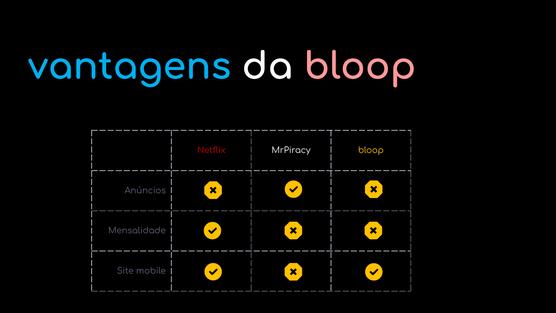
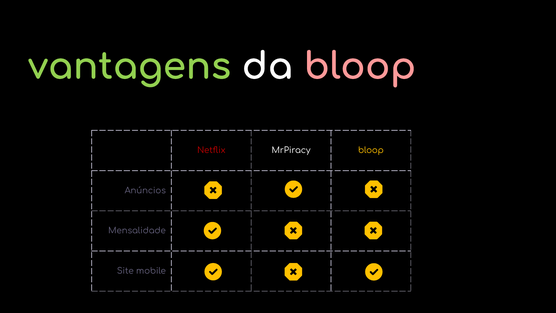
vantagens colour: light blue -> light green
